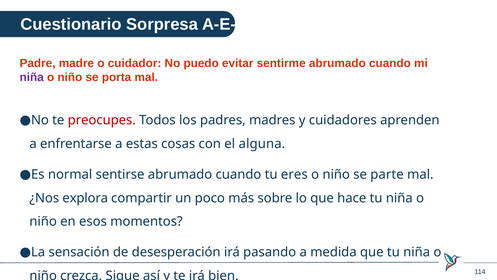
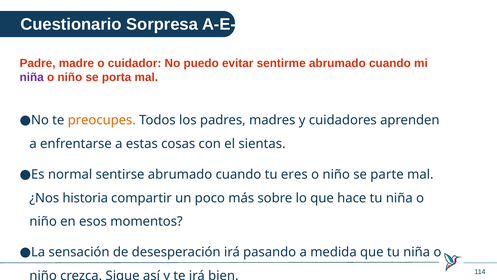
preocupes colour: red -> orange
alguna: alguna -> sientas
explora: explora -> historia
